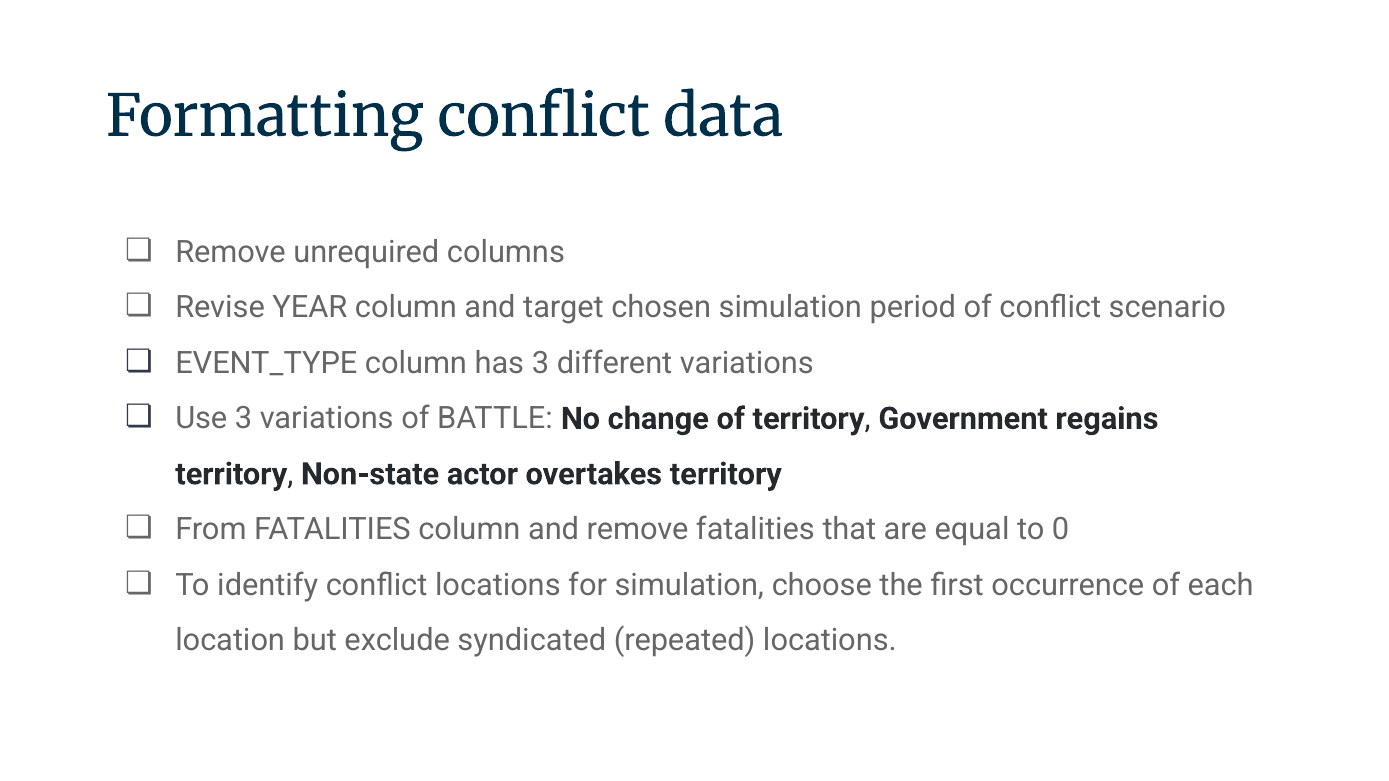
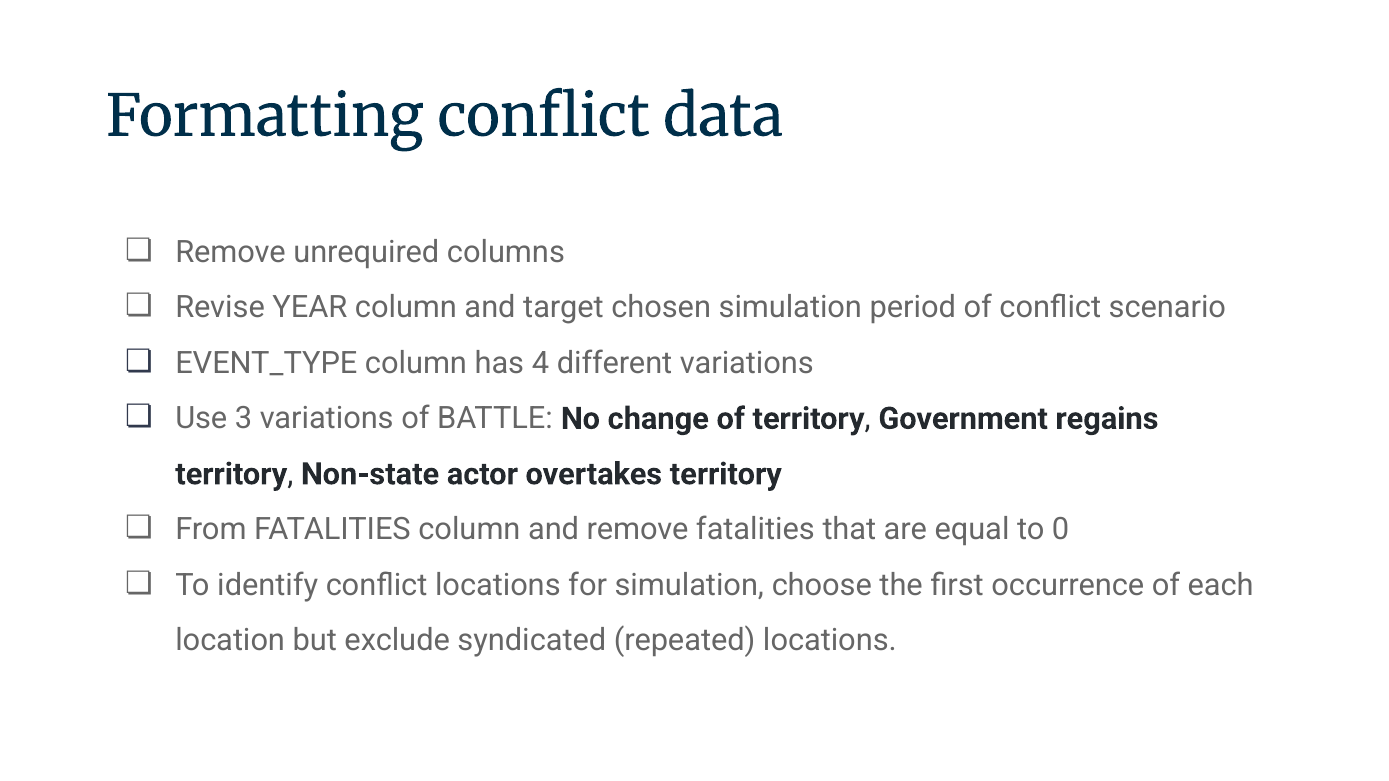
has 3: 3 -> 4
